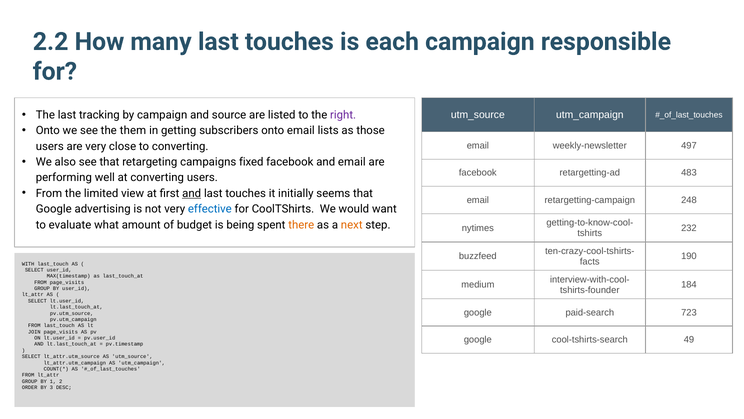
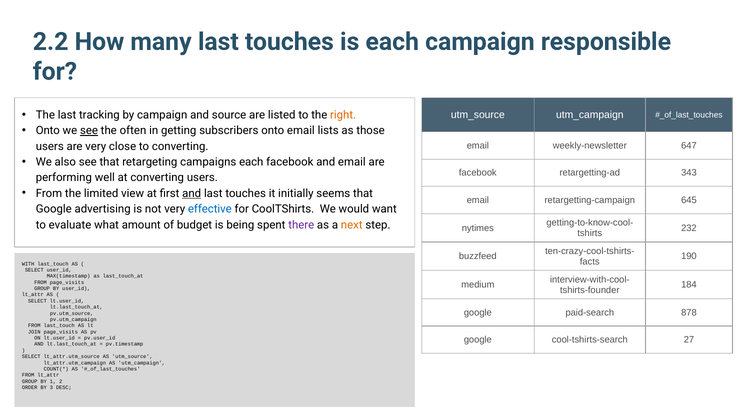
right colour: purple -> orange
see at (89, 130) underline: none -> present
them: them -> often
497: 497 -> 647
campaigns fixed: fixed -> each
483: 483 -> 343
248: 248 -> 645
there colour: orange -> purple
723: 723 -> 878
49: 49 -> 27
